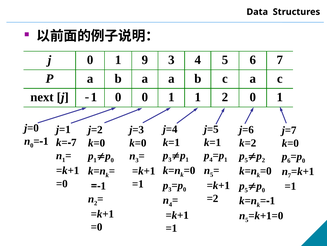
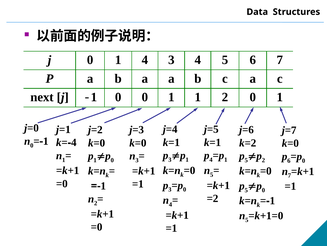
1 9: 9 -> 4
7 at (74, 142): 7 -> 4
